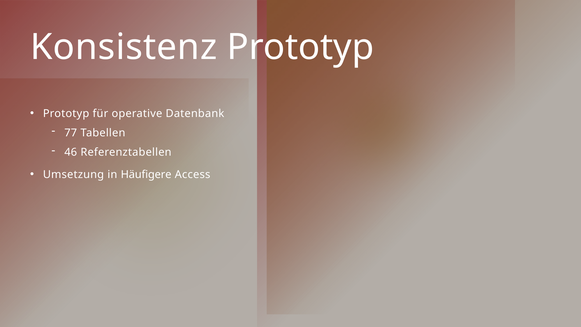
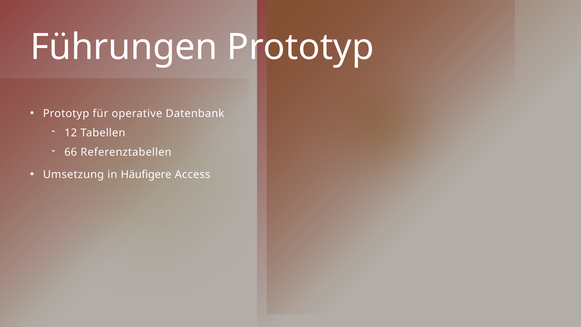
Konsistenz: Konsistenz -> Führungen
77: 77 -> 12
46: 46 -> 66
